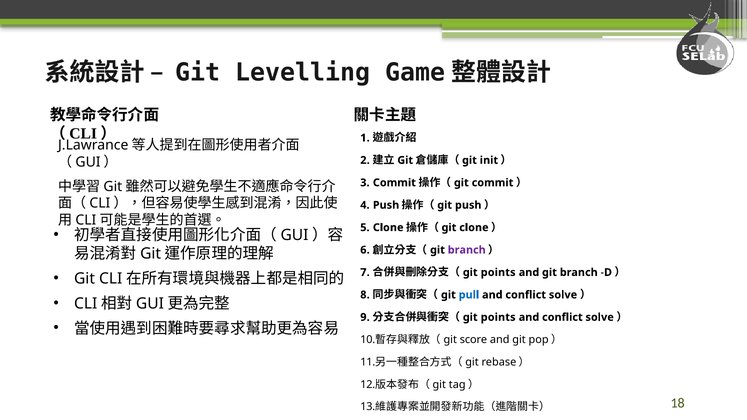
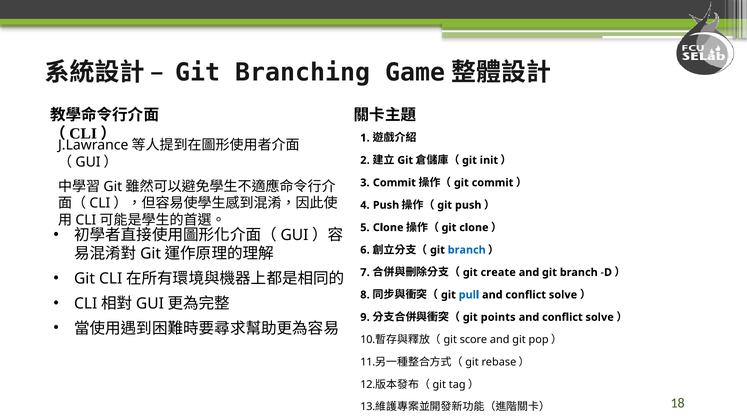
Levelling: Levelling -> Branching
branch at (467, 250) colour: purple -> blue
points at (498, 272): points -> create
